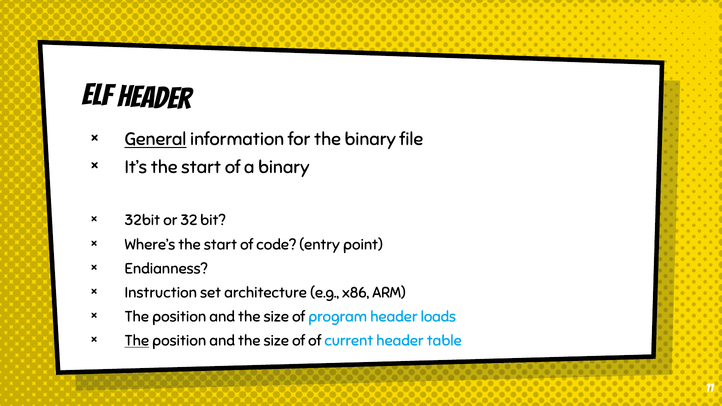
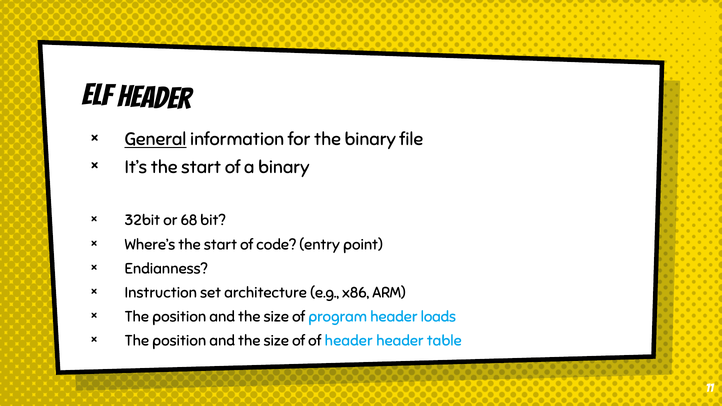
32: 32 -> 68
The at (137, 341) underline: present -> none
of current: current -> header
